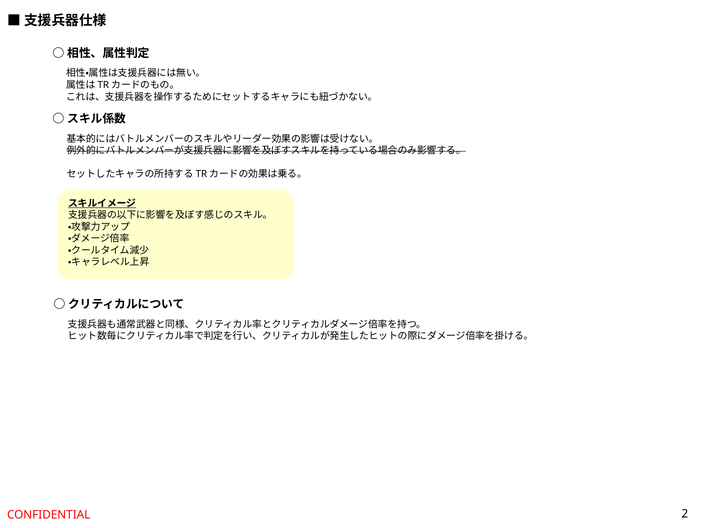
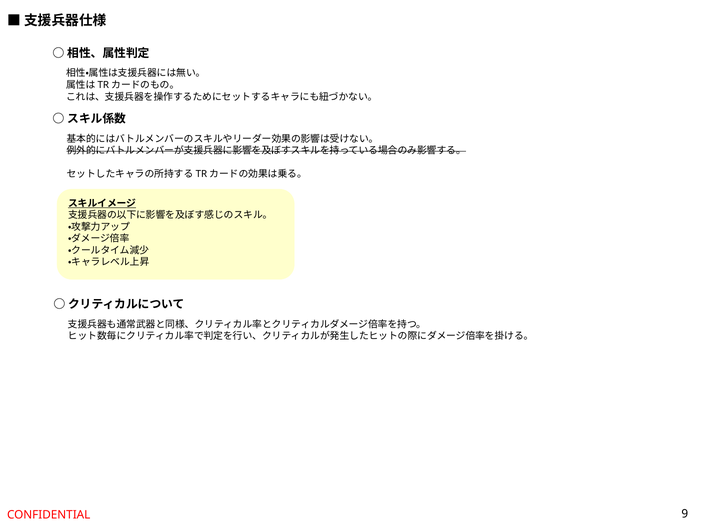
2: 2 -> 9
